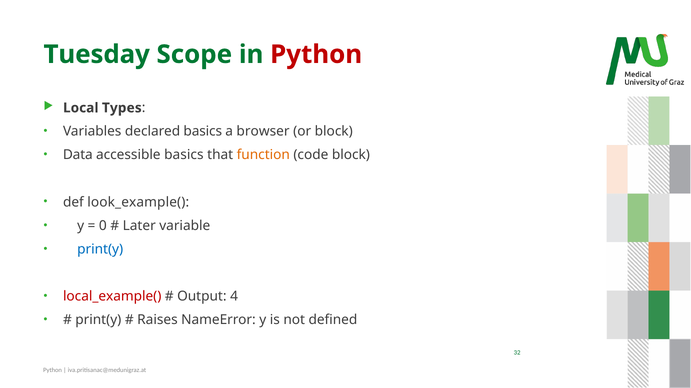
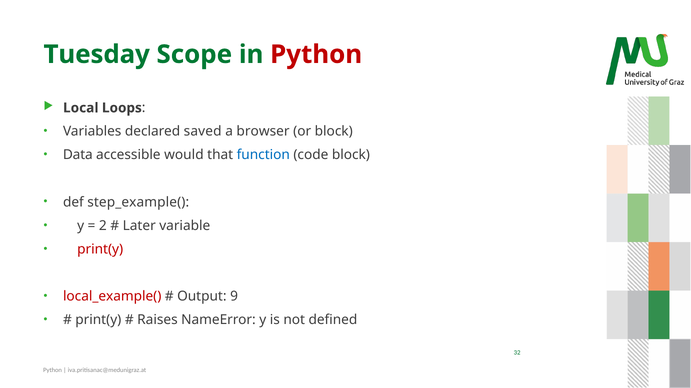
Types: Types -> Loops
declared basics: basics -> saved
accessible basics: basics -> would
function colour: orange -> blue
look_example(: look_example( -> step_example(
0: 0 -> 2
print(y at (100, 250) colour: blue -> red
4: 4 -> 9
